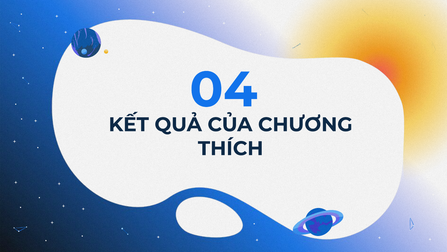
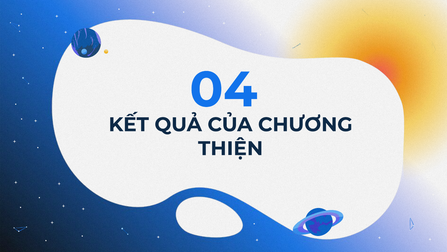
THÍCH: THÍCH -> THIỆN
